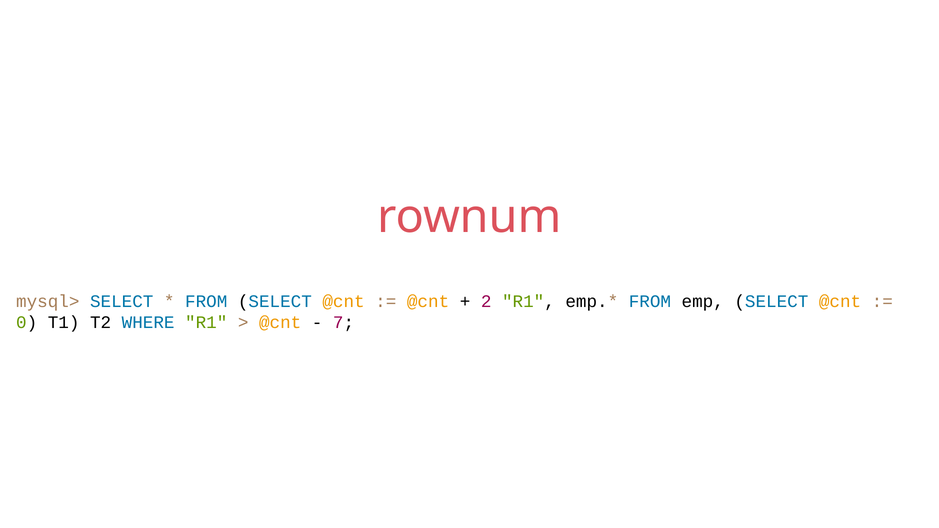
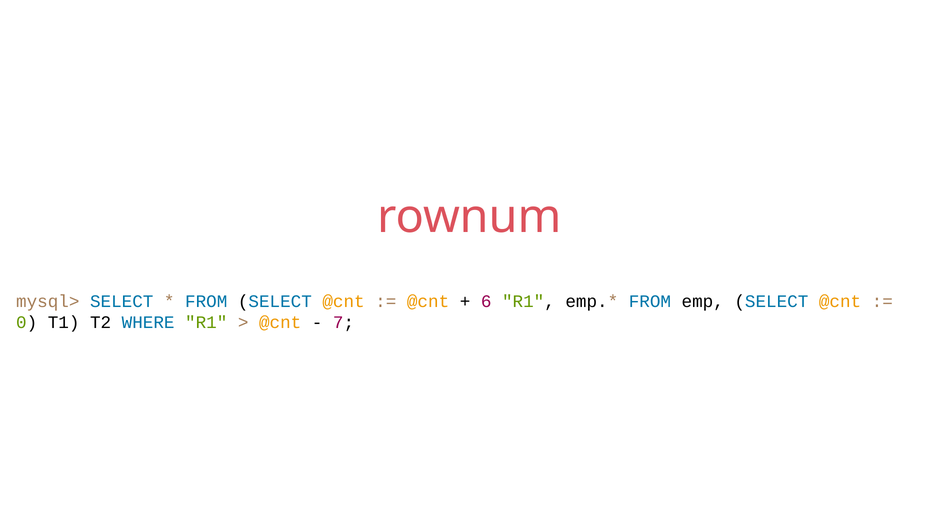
2: 2 -> 6
